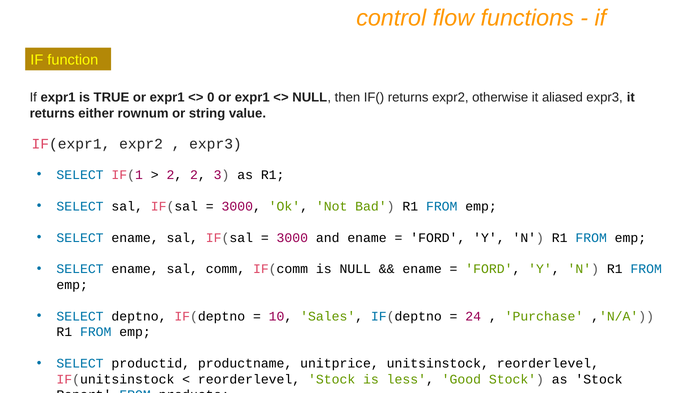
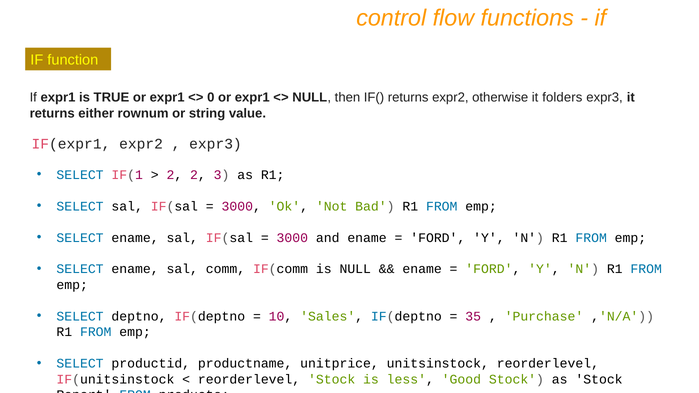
aliased: aliased -> folders
24: 24 -> 35
